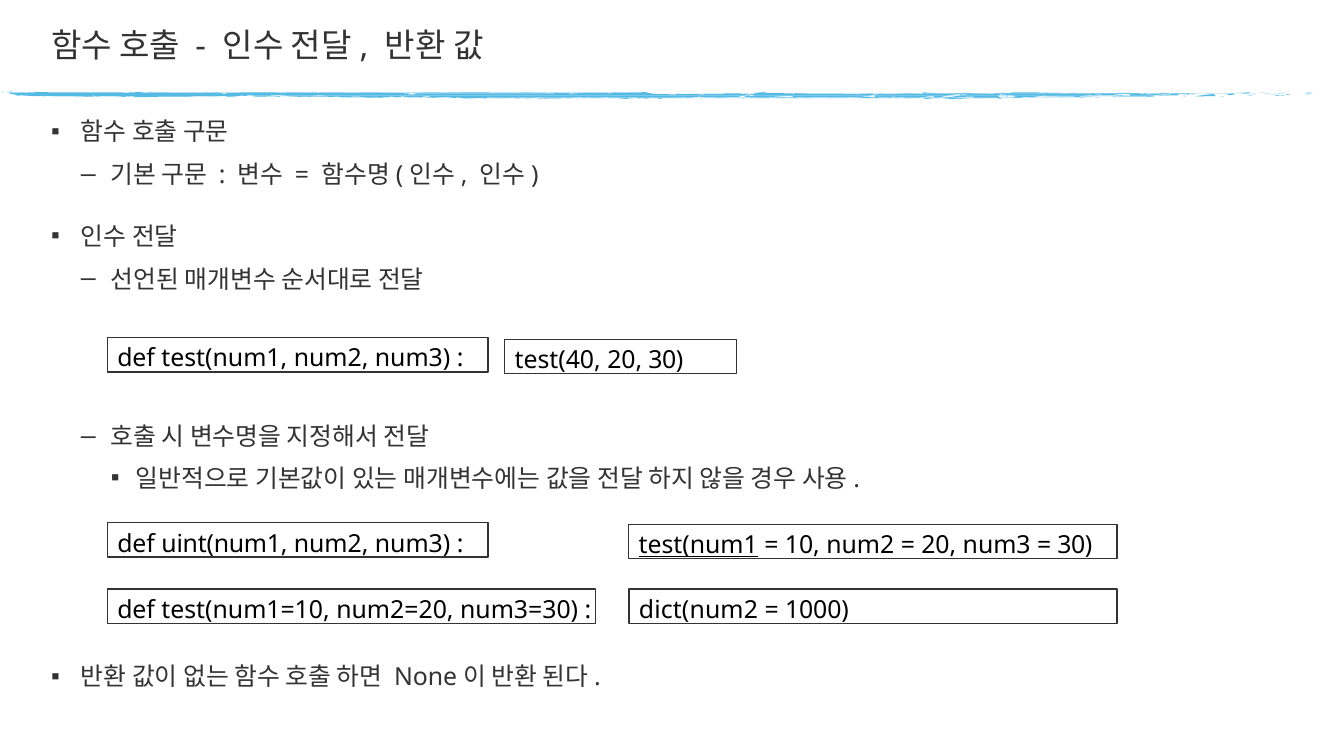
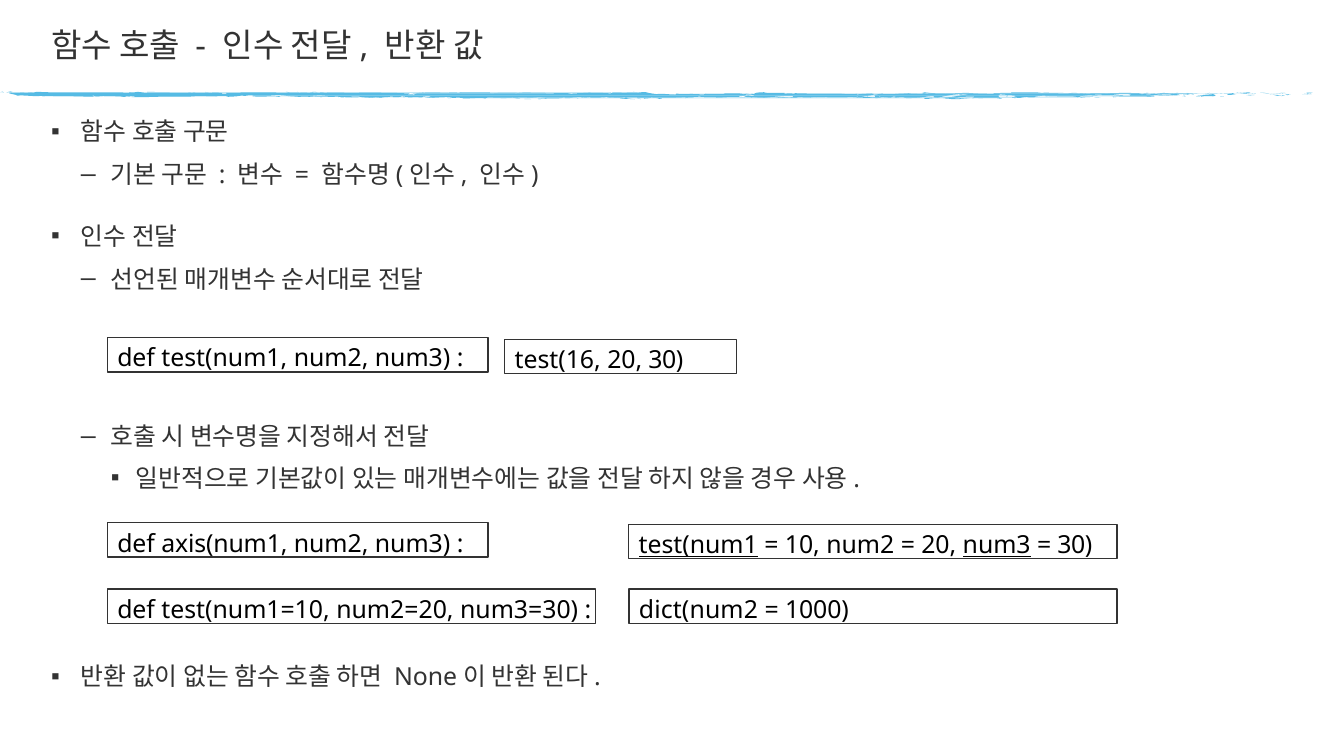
test(40: test(40 -> test(16
uint(num1: uint(num1 -> axis(num1
num3 at (997, 545) underline: none -> present
